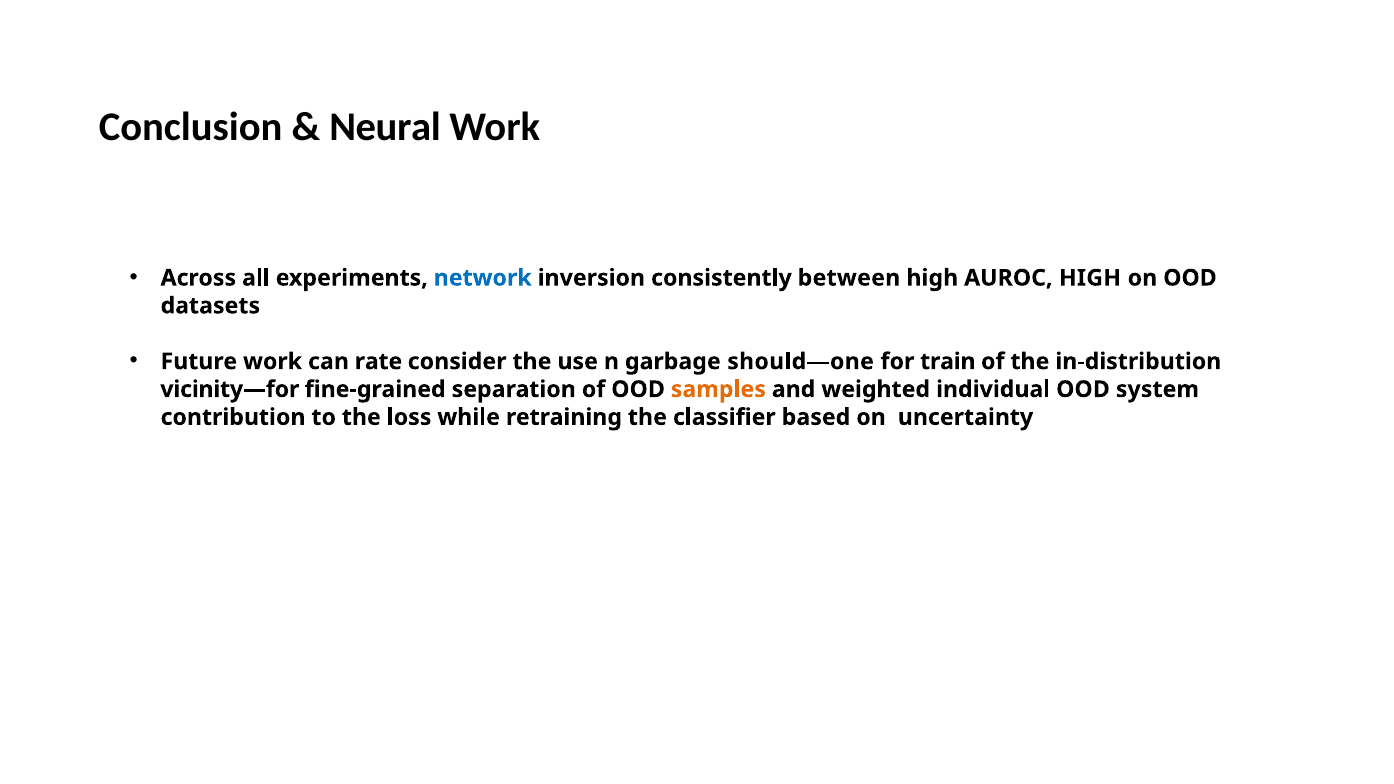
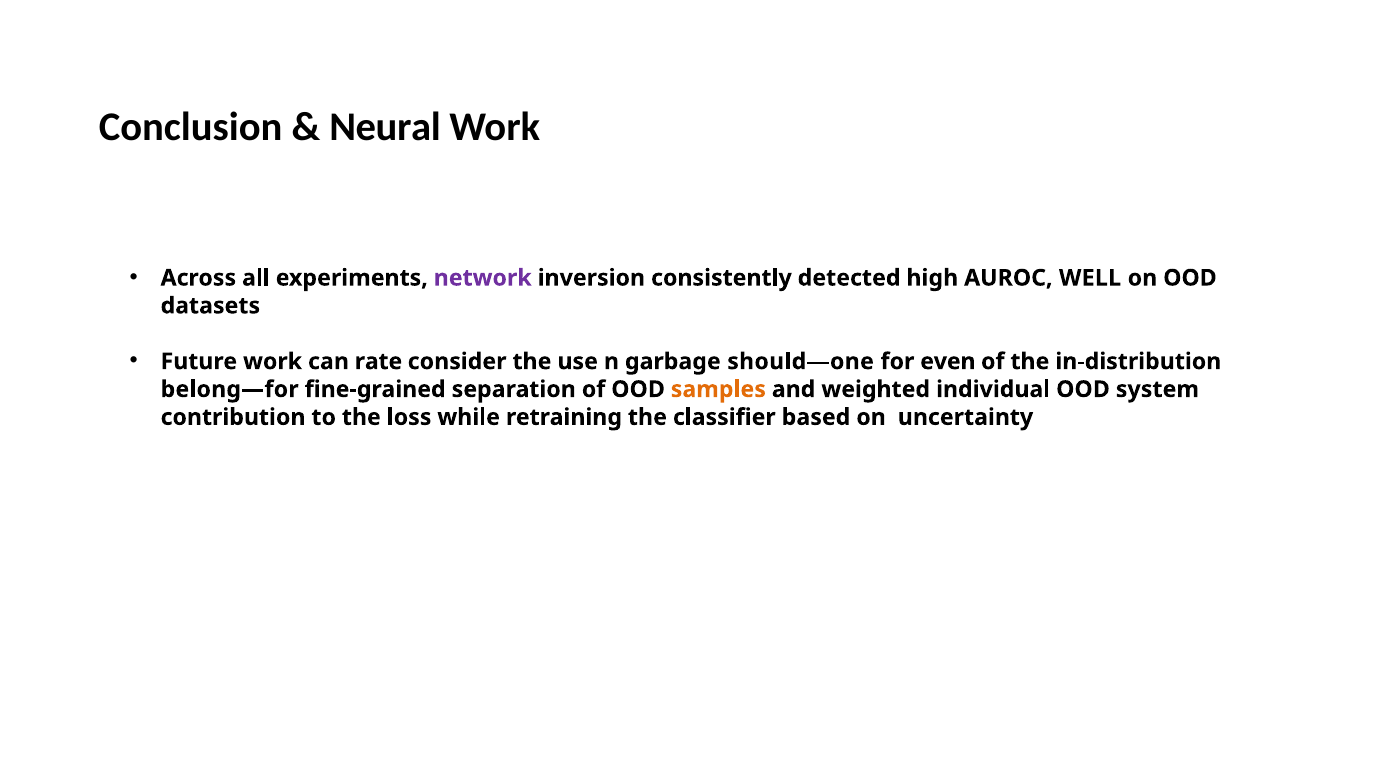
network colour: blue -> purple
between: between -> detected
AUROC HIGH: HIGH -> WELL
train: train -> even
vicinity—for: vicinity—for -> belong—for
